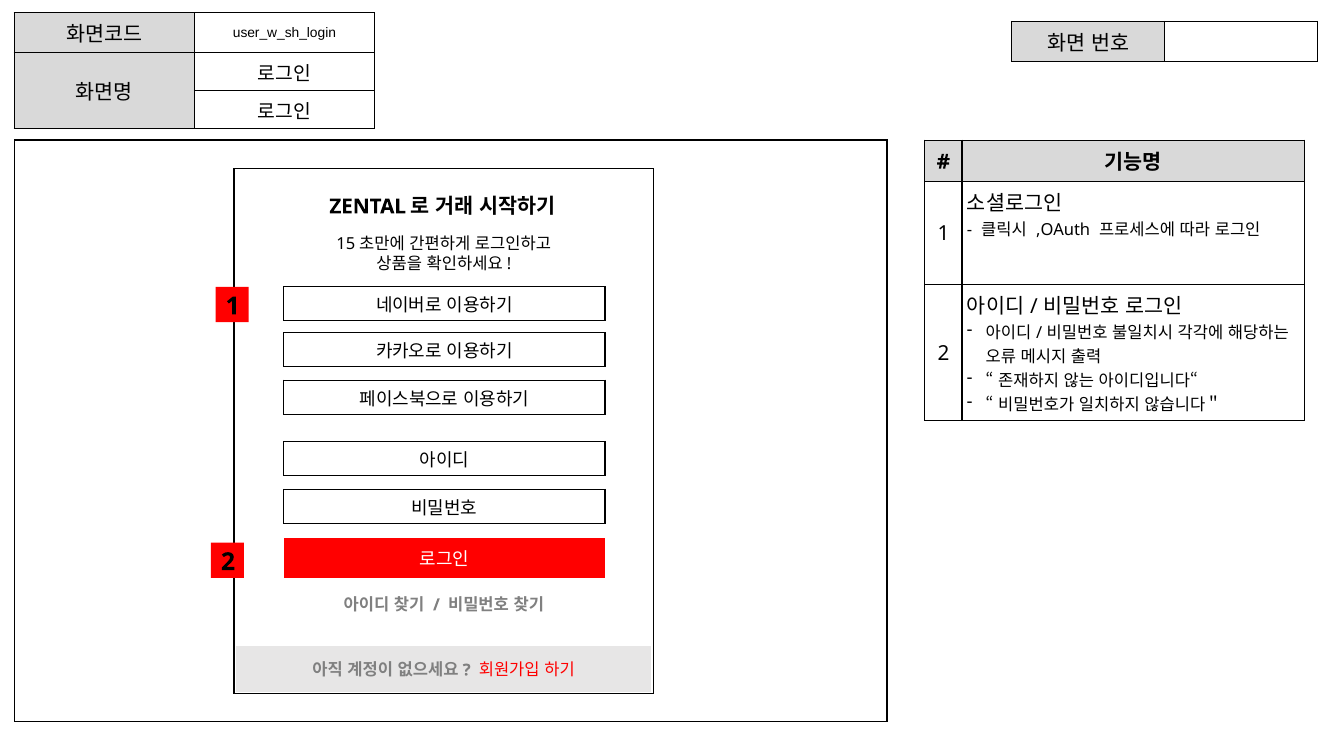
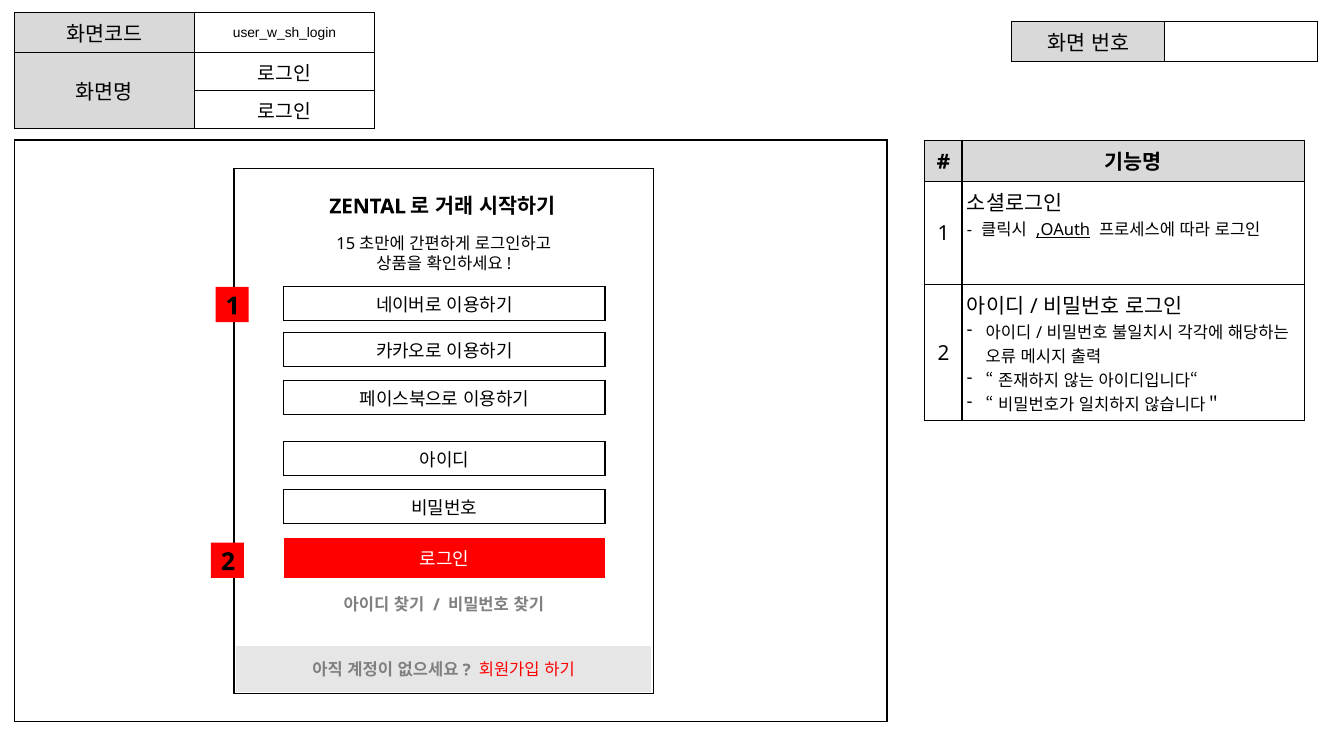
,OAuth underline: none -> present
